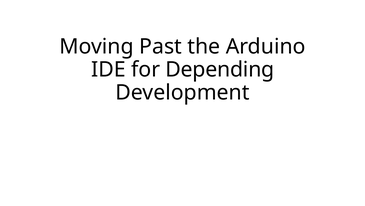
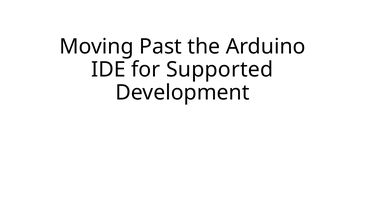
Depending: Depending -> Supported
